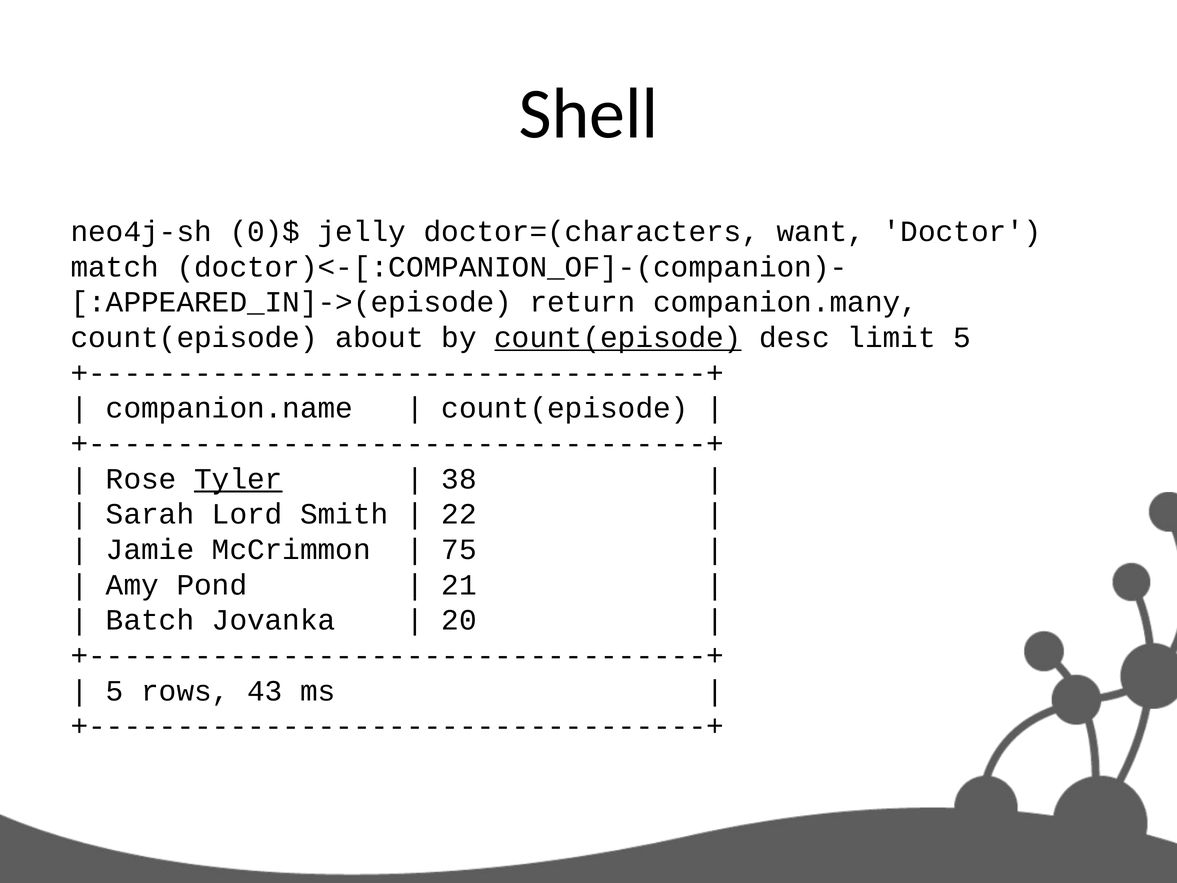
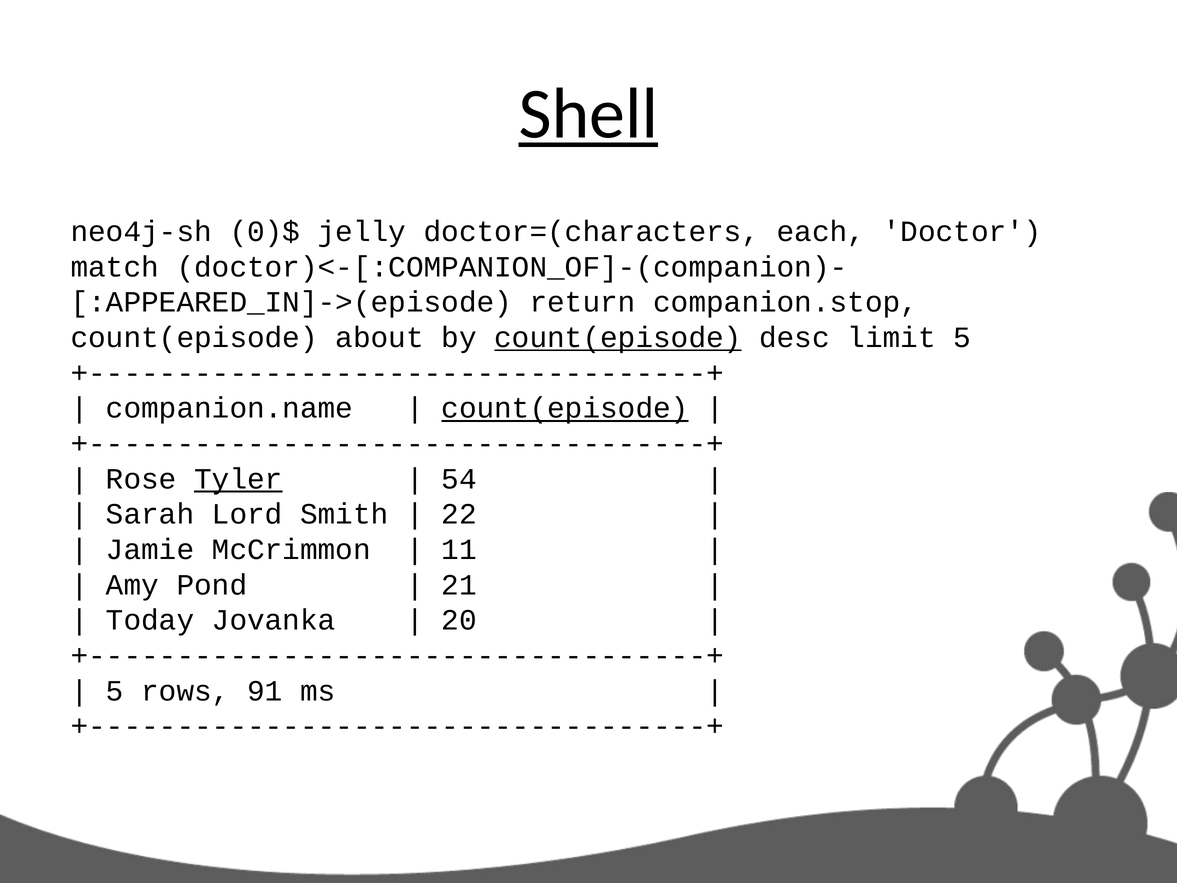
Shell underline: none -> present
want: want -> each
companion.many: companion.many -> companion.stop
count(episode at (565, 408) underline: none -> present
38: 38 -> 54
75: 75 -> 11
Batch: Batch -> Today
43: 43 -> 91
